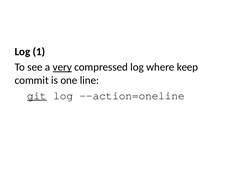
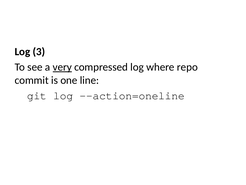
1: 1 -> 3
keep: keep -> repo
git underline: present -> none
